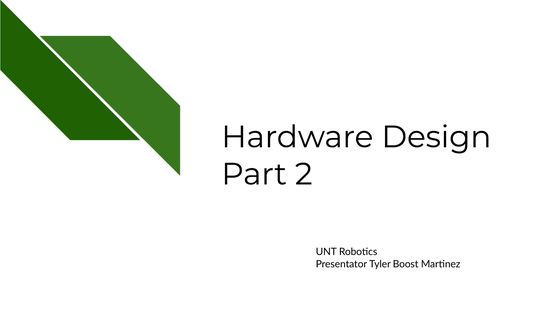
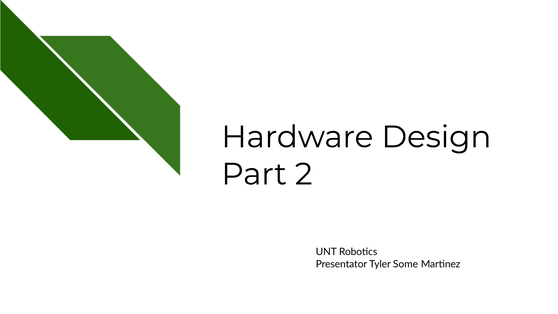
Boost: Boost -> Some
